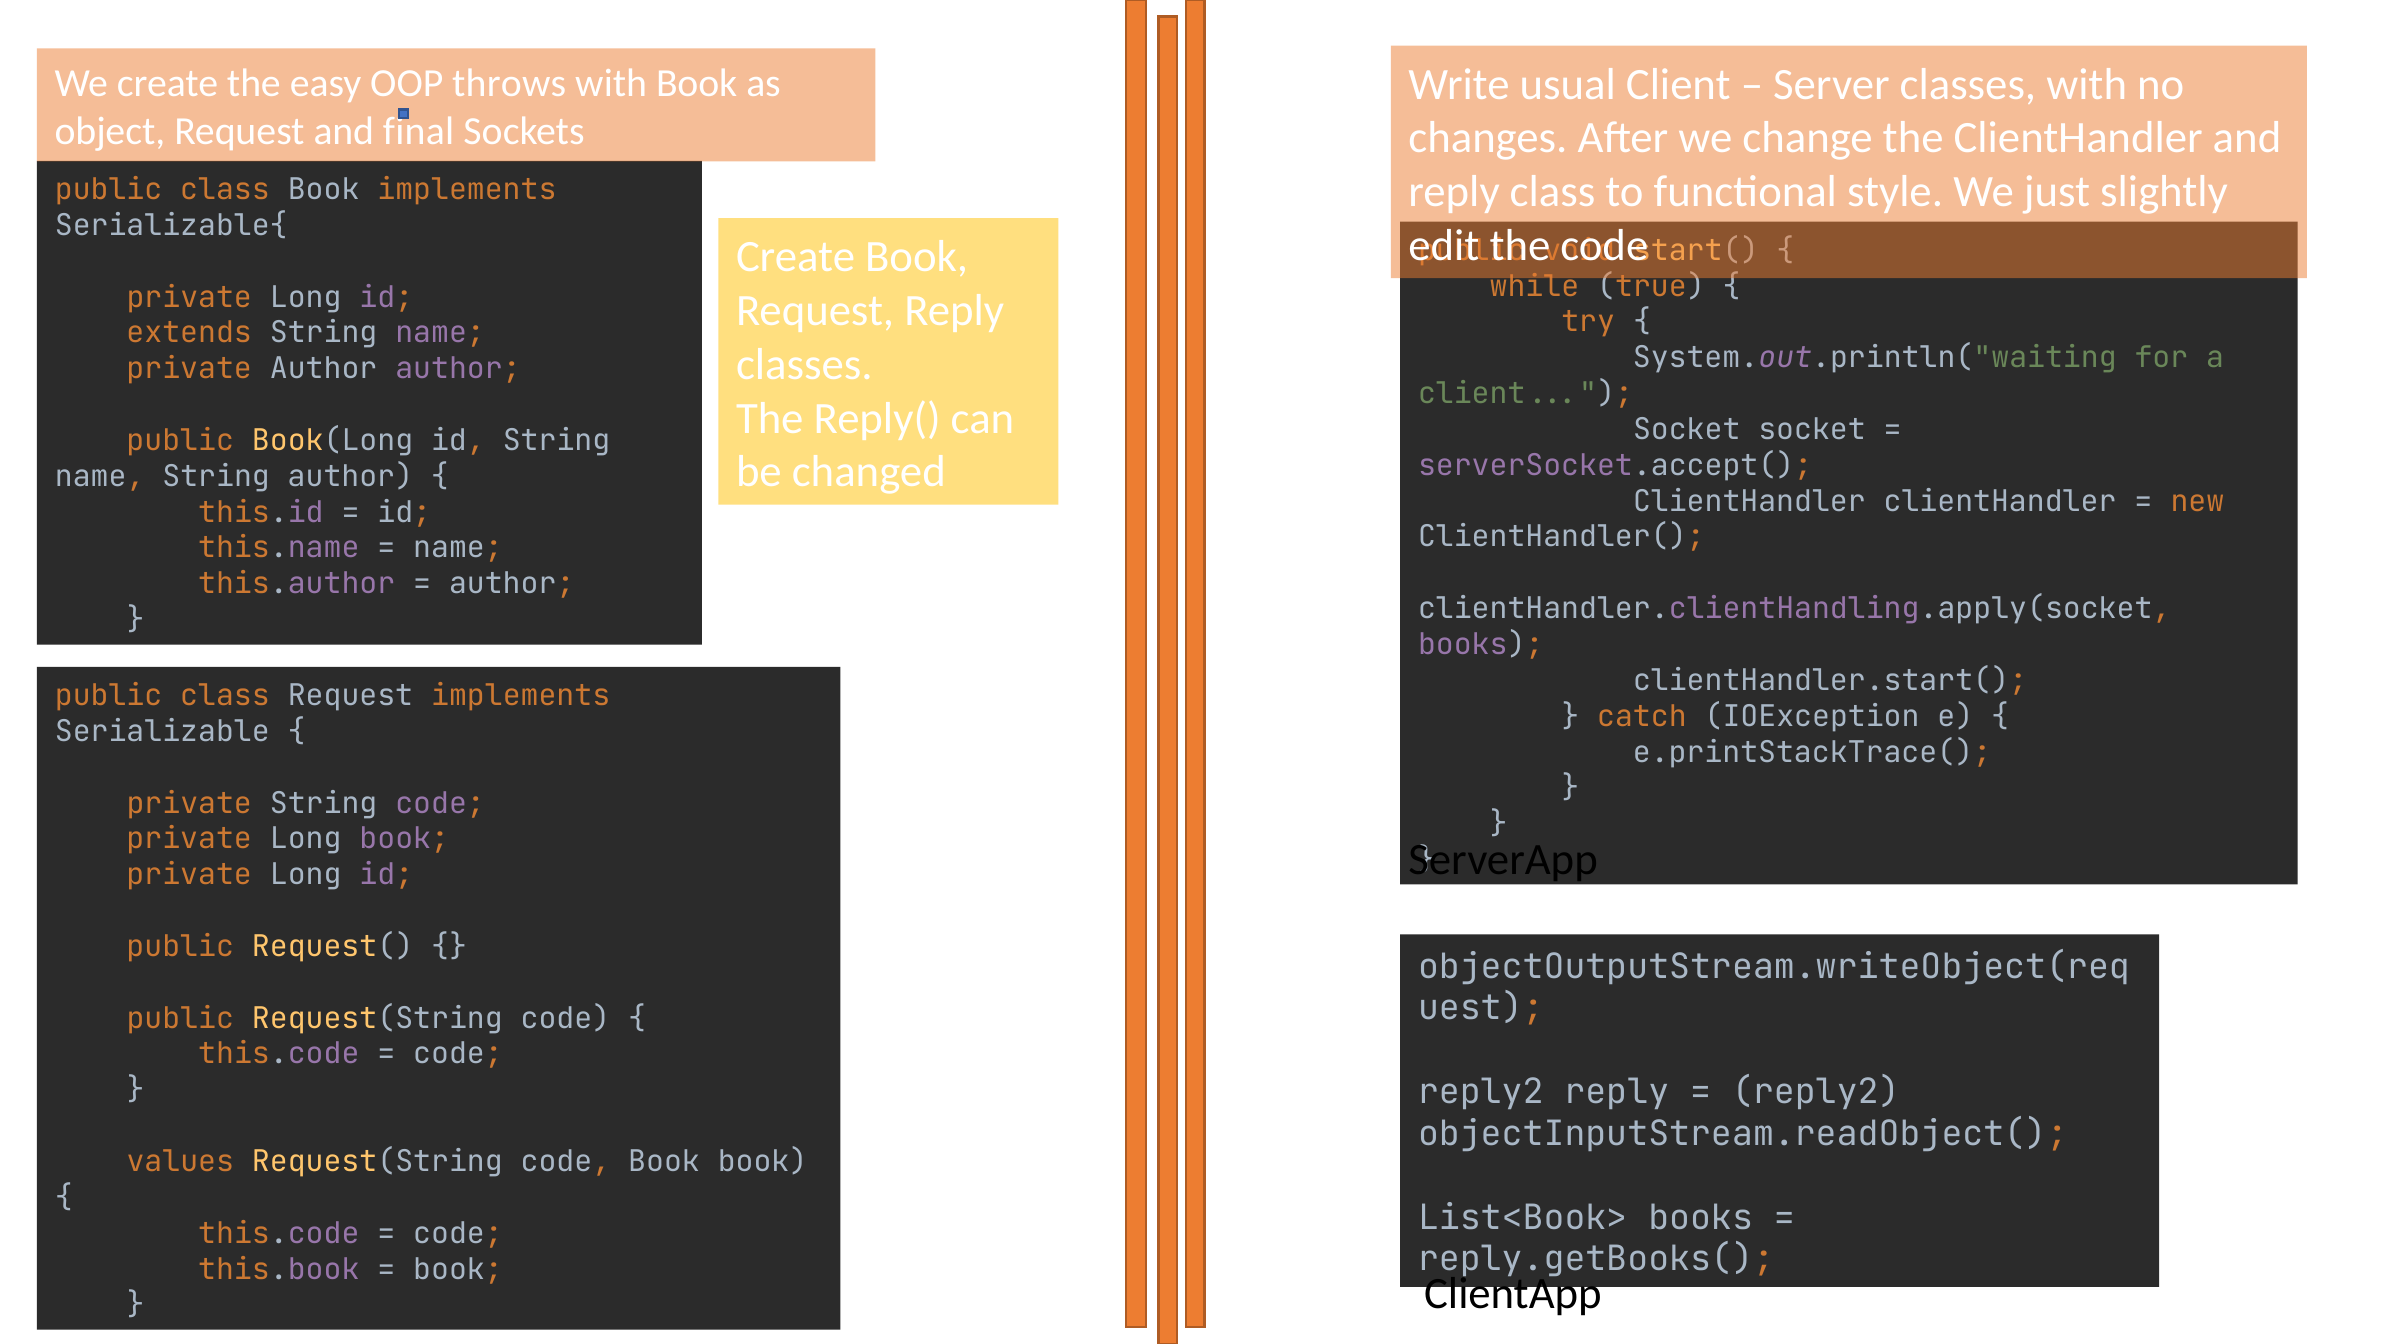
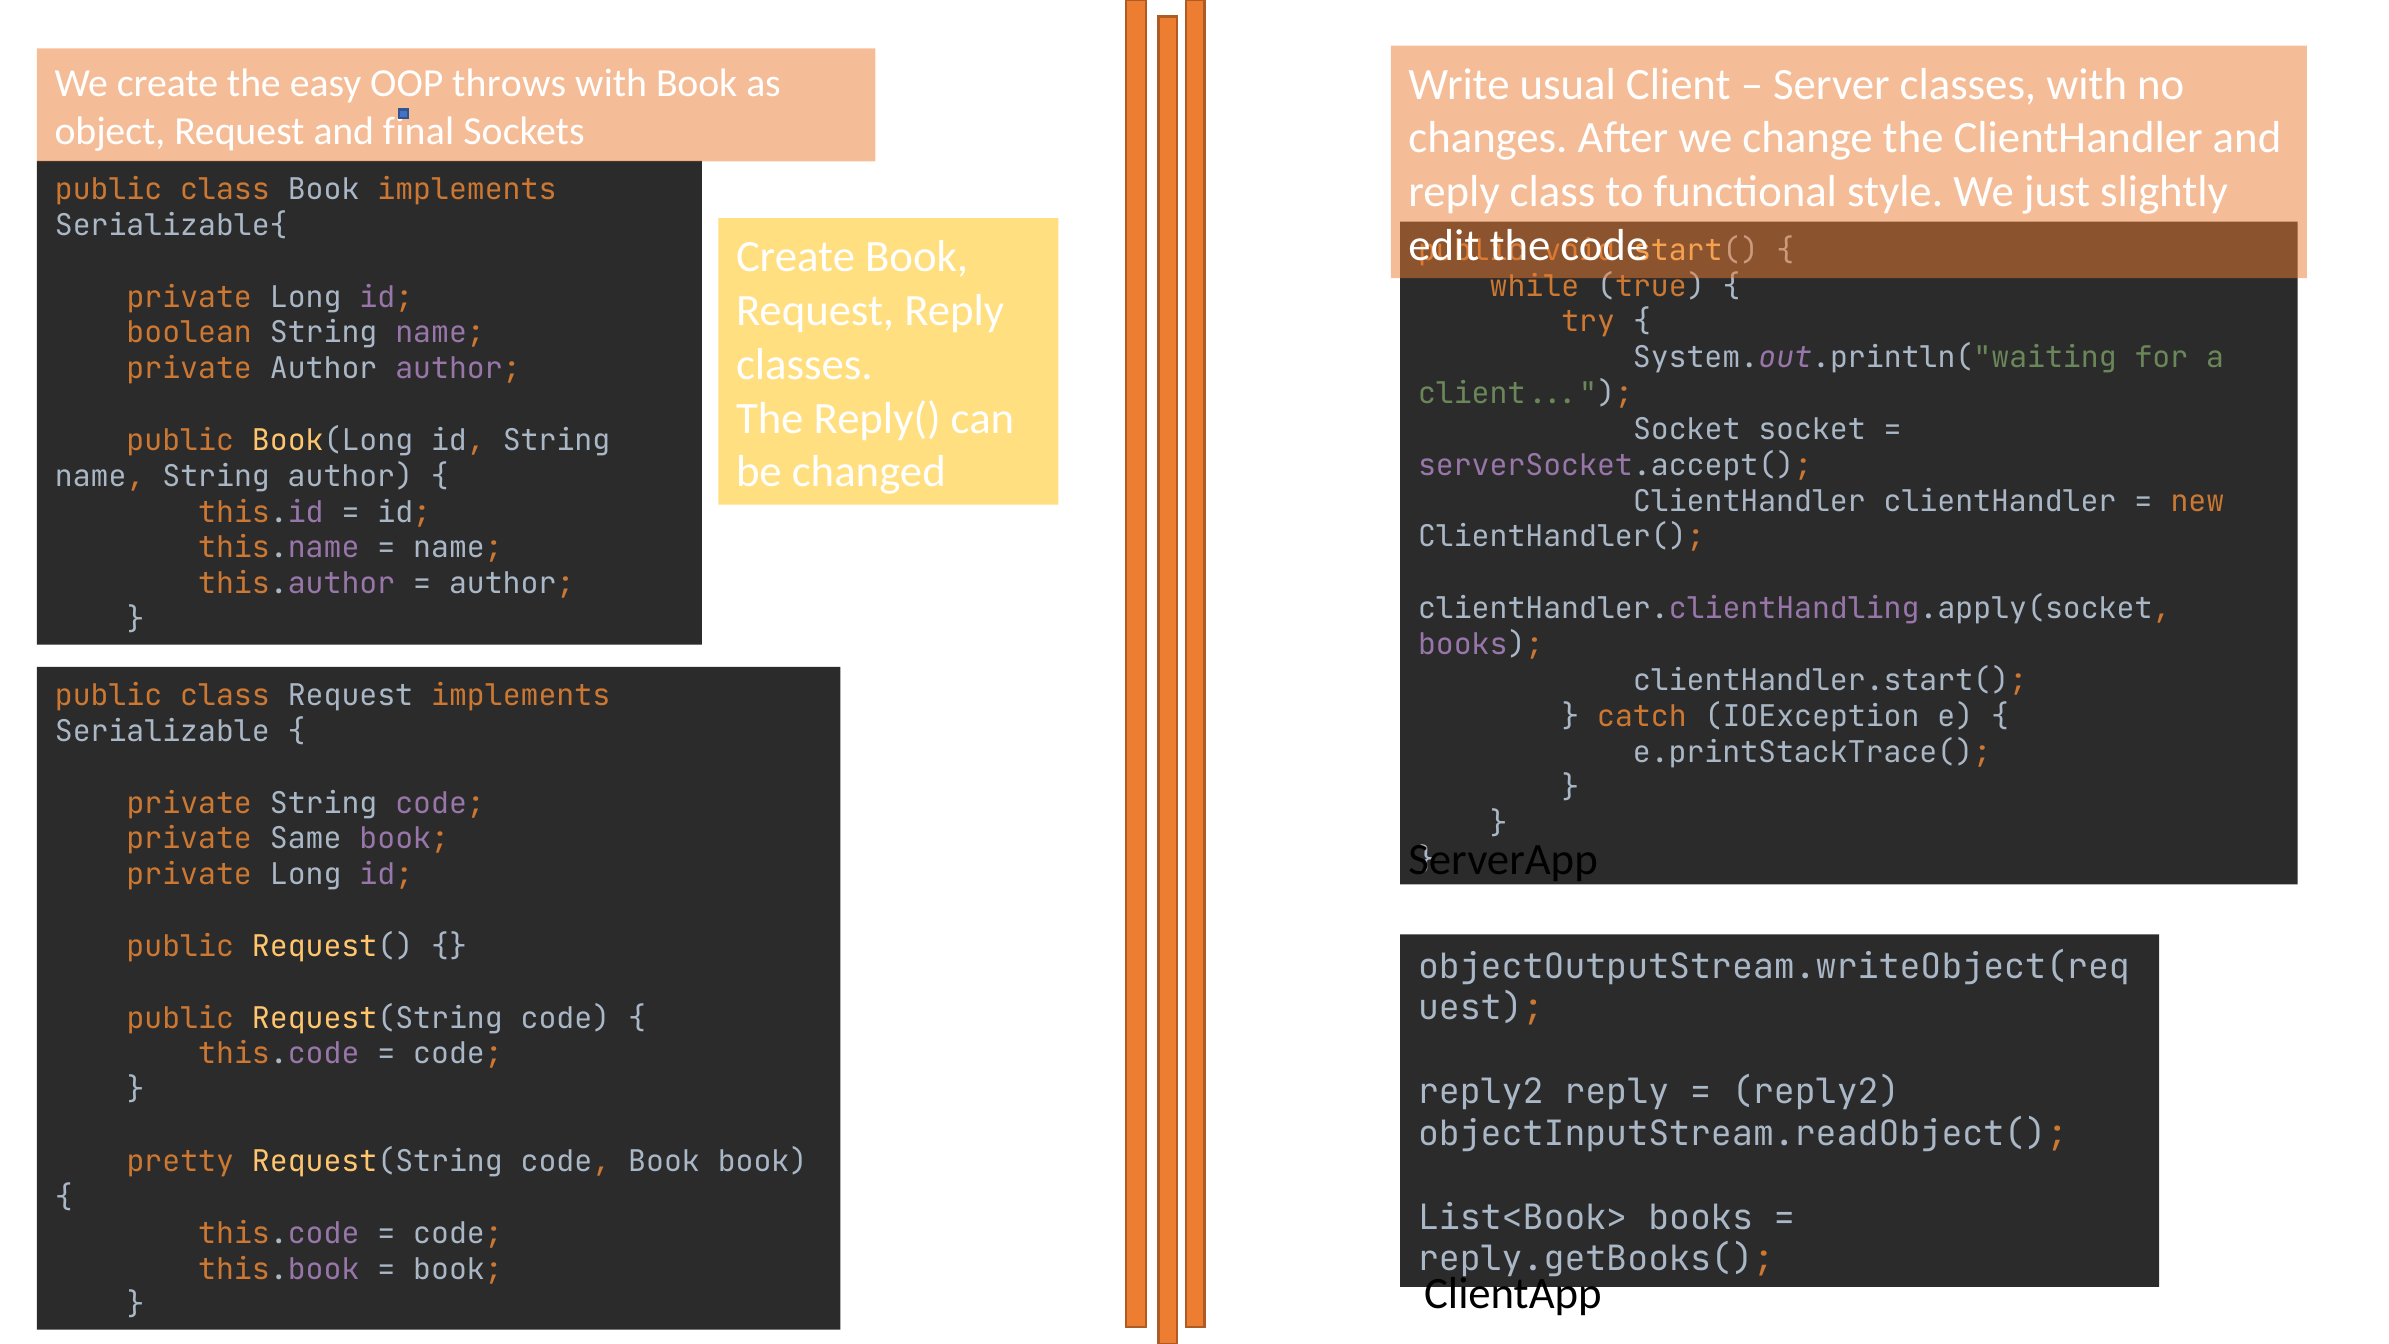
extends: extends -> boolean
Long at (306, 839): Long -> Same
values: values -> pretty
